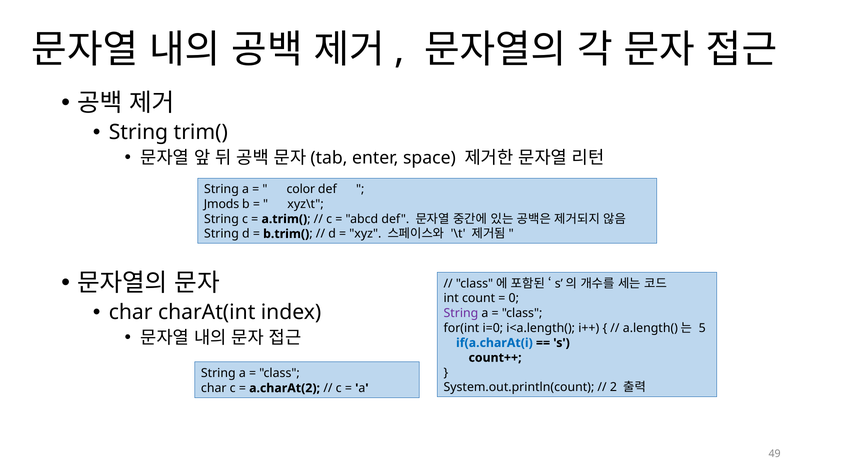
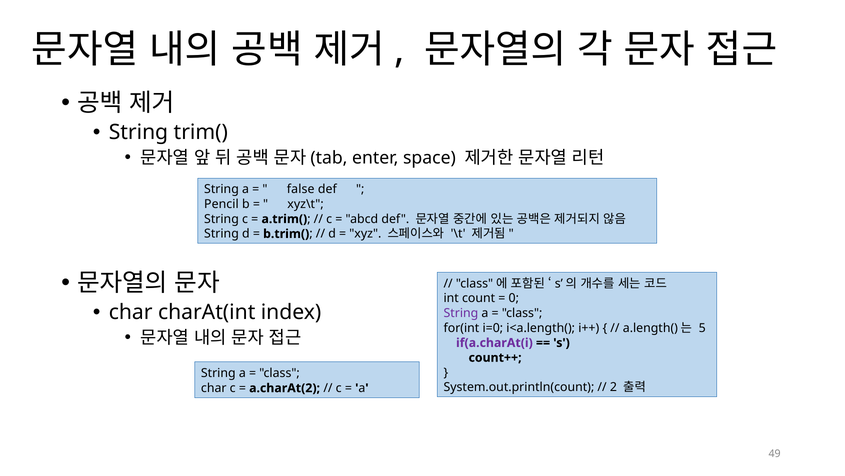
color: color -> false
Jmods: Jmods -> Pencil
if(a.charAt(i colour: blue -> purple
